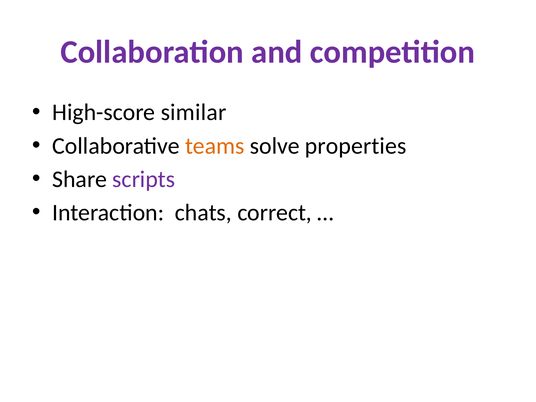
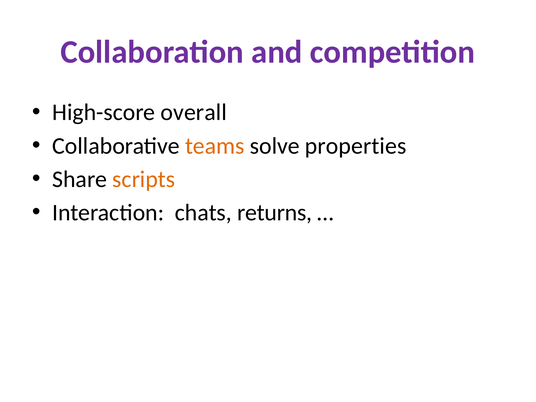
similar: similar -> overall
scripts colour: purple -> orange
correct: correct -> returns
